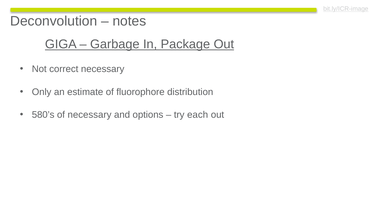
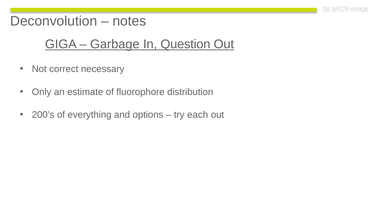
Package: Package -> Question
580’s: 580’s -> 200’s
of necessary: necessary -> everything
